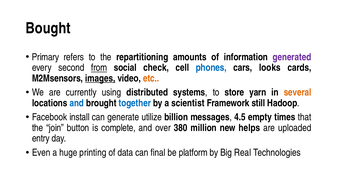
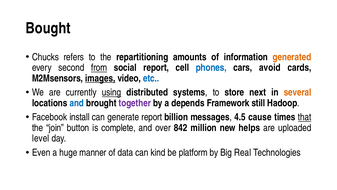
Primary: Primary -> Chucks
generated colour: purple -> orange
social check: check -> report
looks: looks -> avoid
etc colour: orange -> blue
using underline: none -> present
yarn: yarn -> next
together colour: blue -> purple
scientist: scientist -> depends
generate utilize: utilize -> report
empty: empty -> cause
that underline: none -> present
380: 380 -> 842
entry: entry -> level
printing: printing -> manner
final: final -> kind
